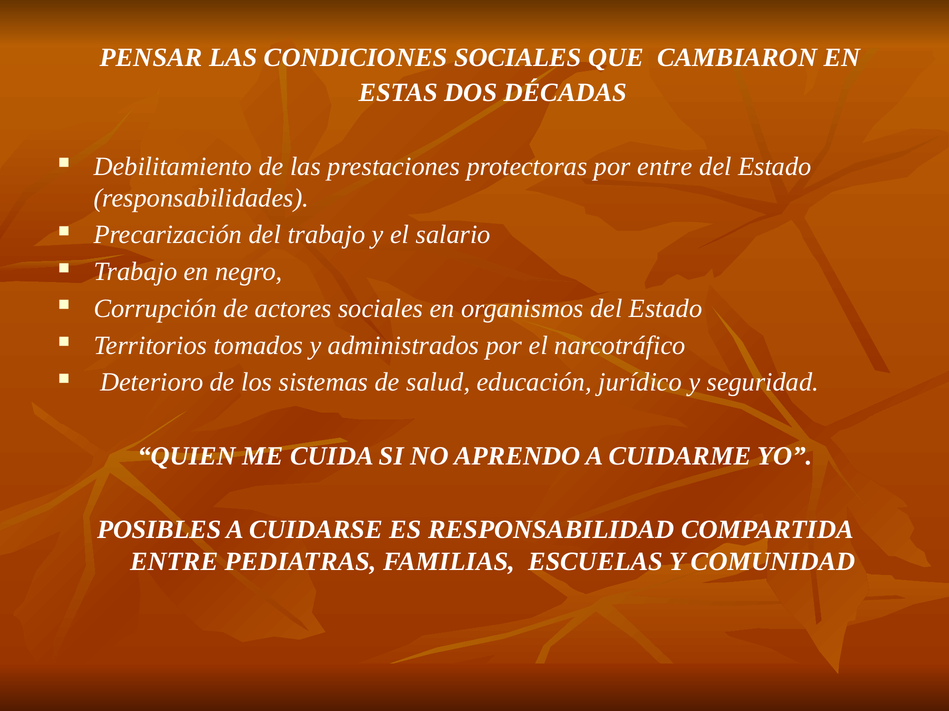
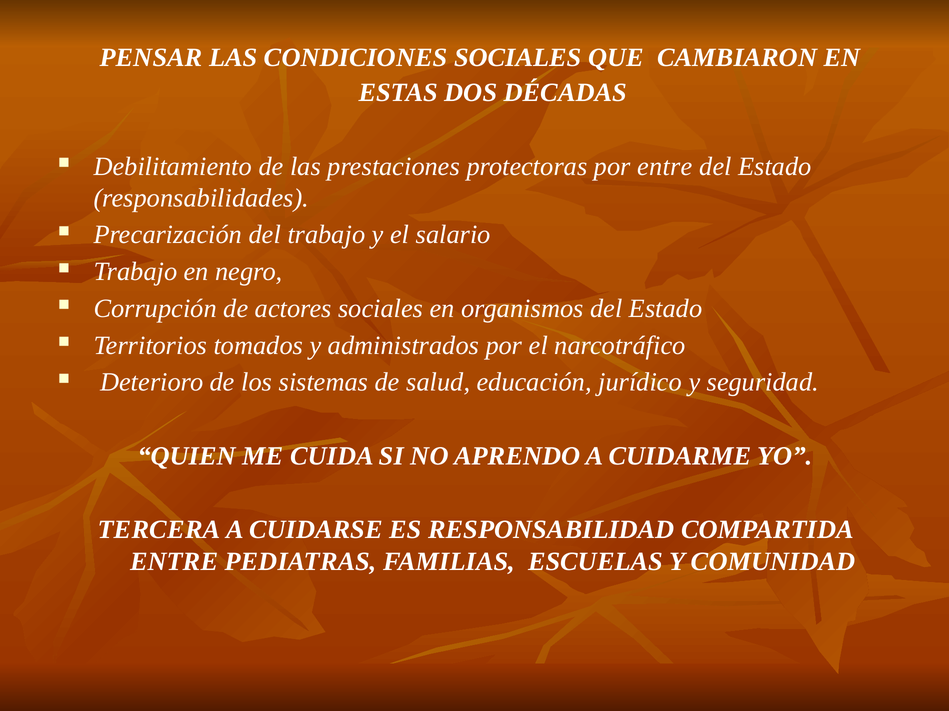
POSIBLES: POSIBLES -> TERCERA
